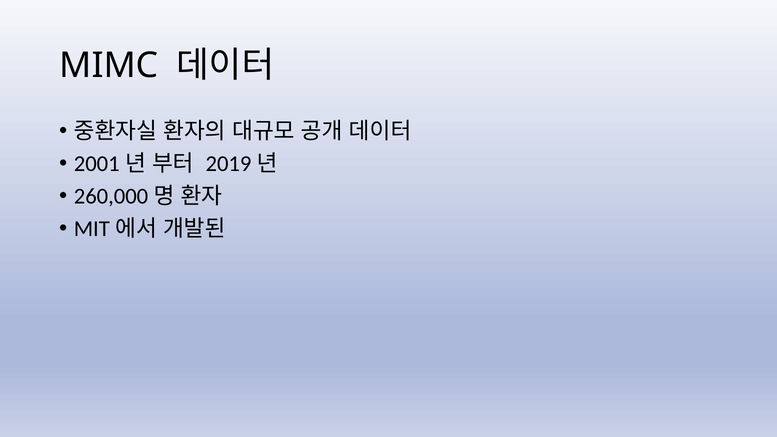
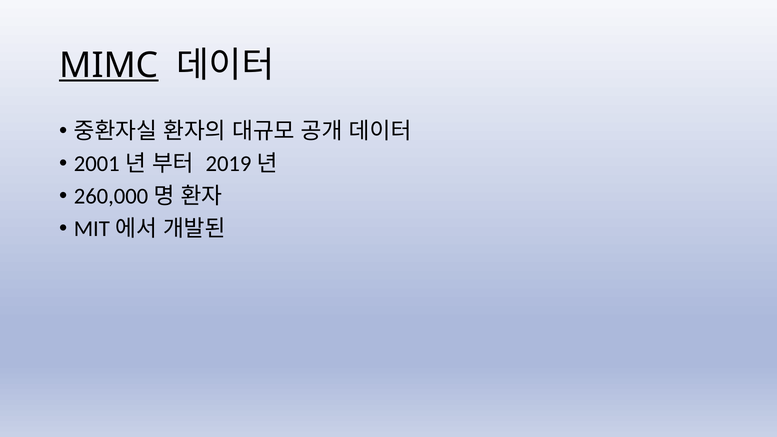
MIMC underline: none -> present
